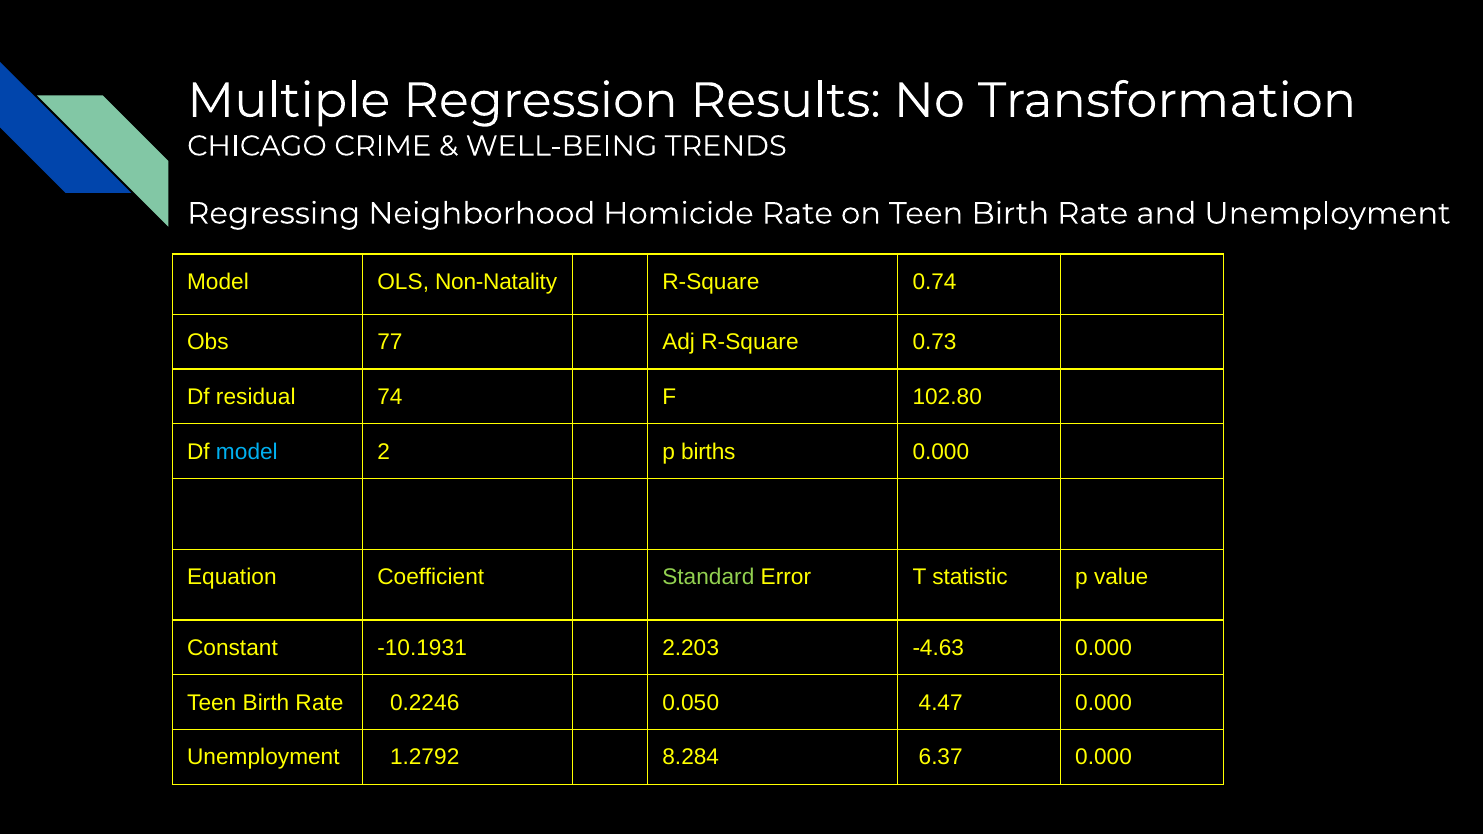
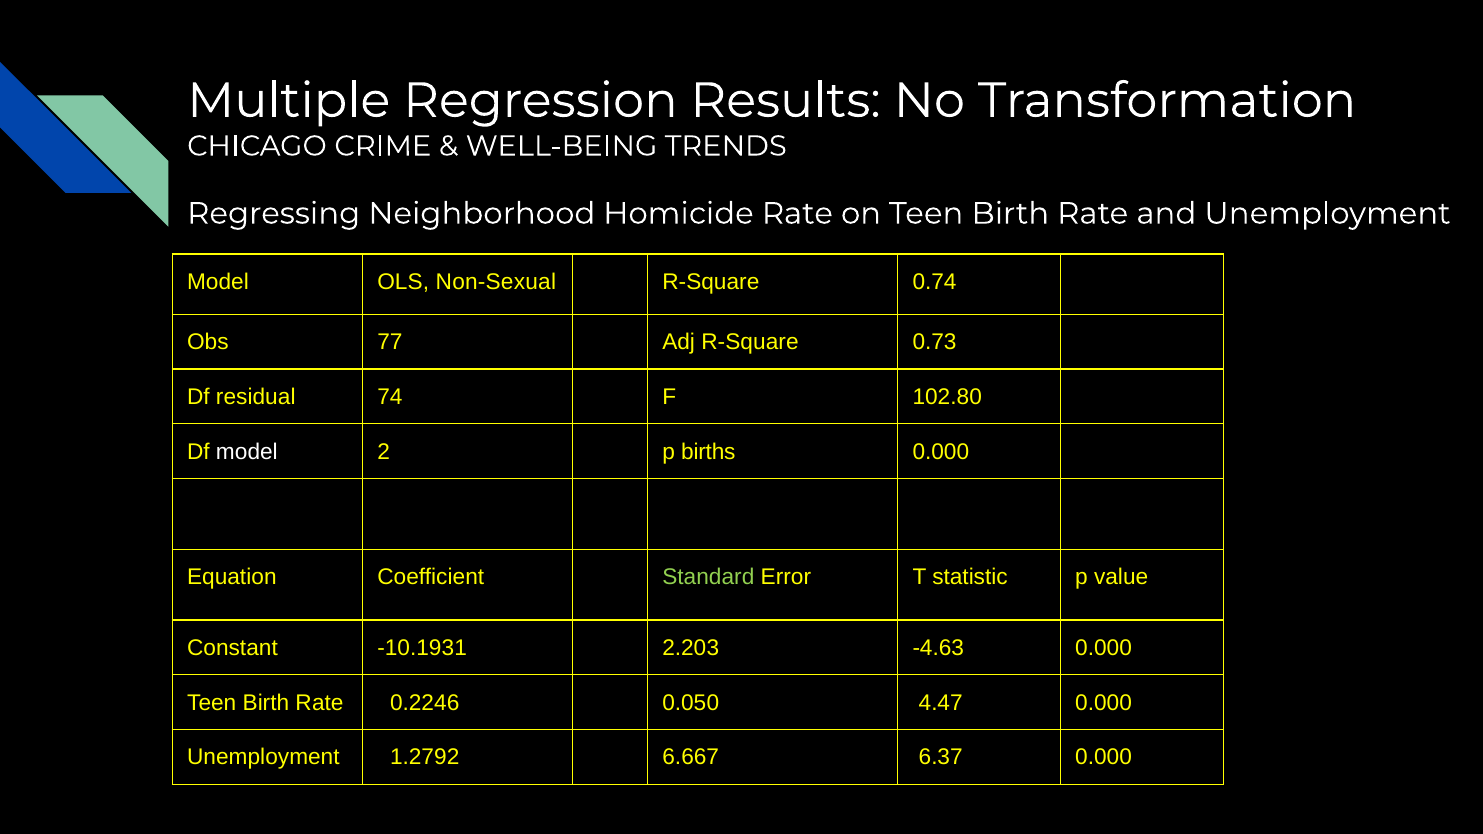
Non-Natality: Non-Natality -> Non-Sexual
model at (247, 452) colour: light blue -> white
8.284: 8.284 -> 6.667
